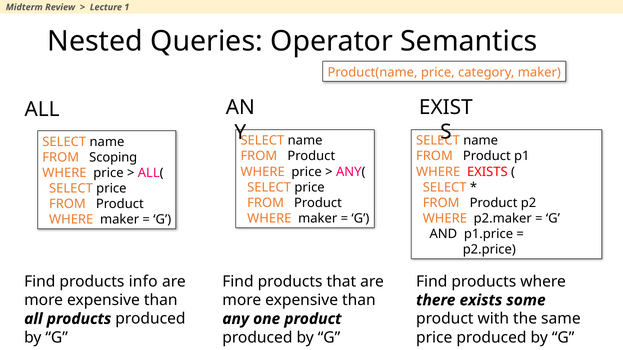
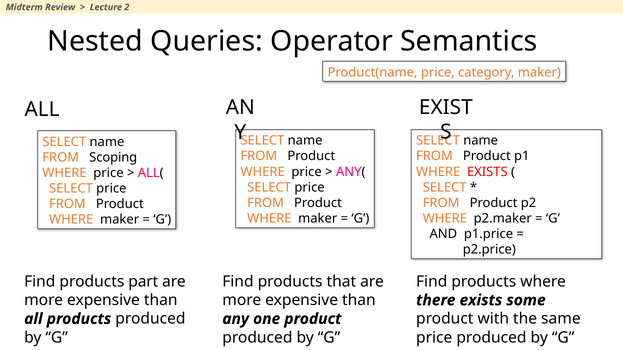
1: 1 -> 2
info: info -> part
